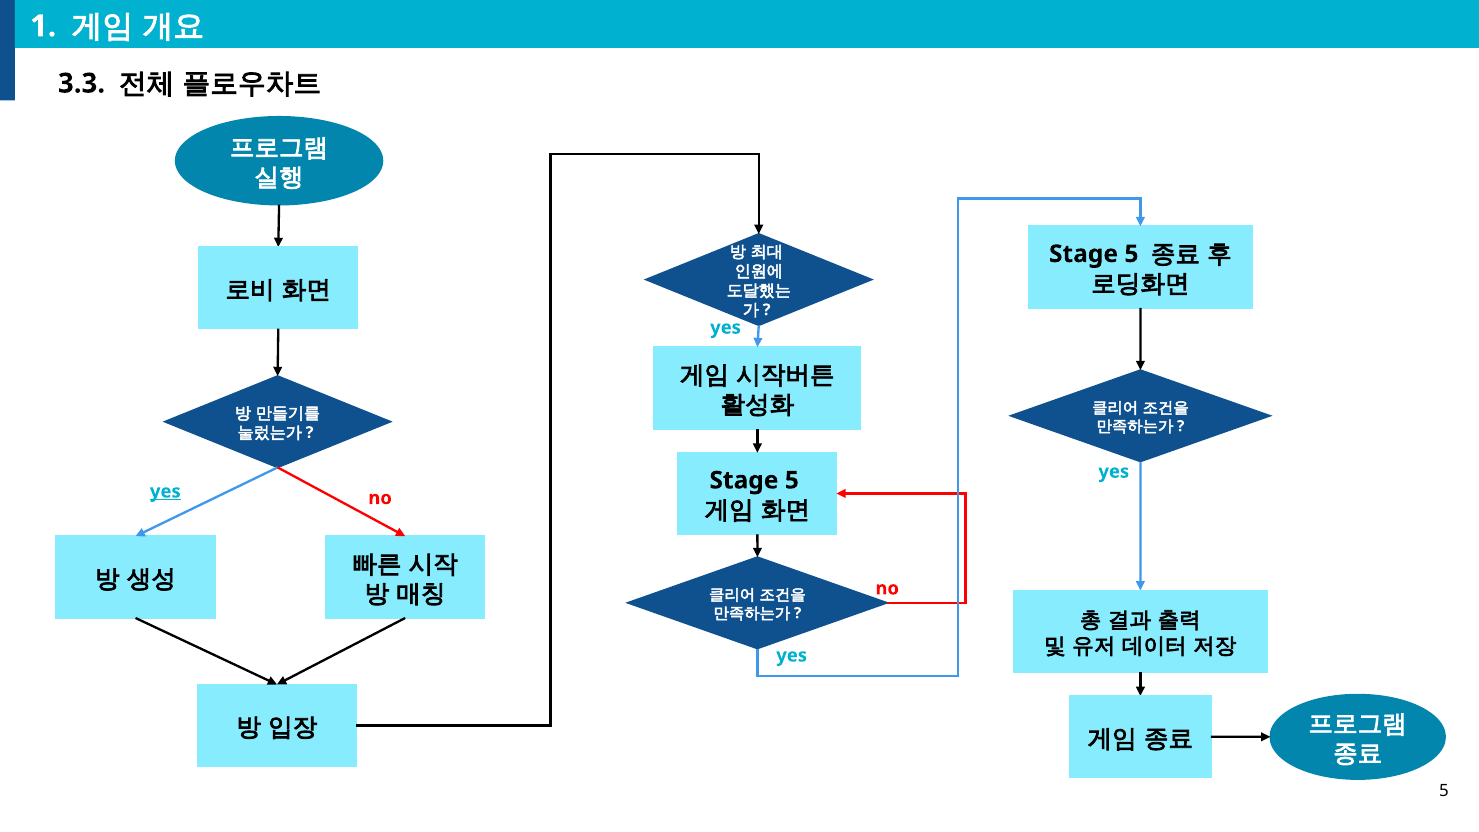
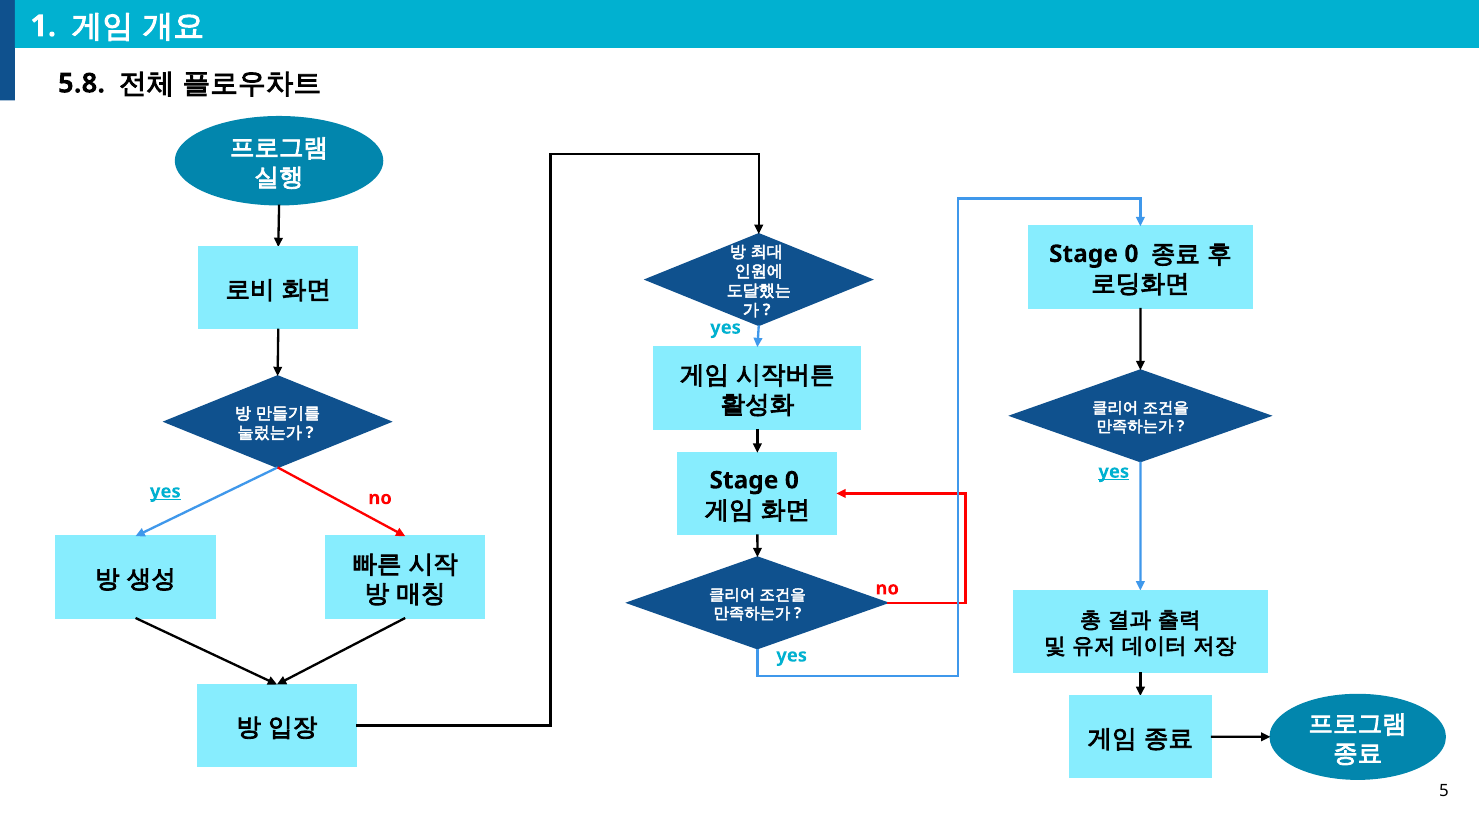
3.3: 3.3 -> 5.8
5 at (1131, 254): 5 -> 0
yes at (1114, 472) underline: none -> present
5 at (792, 480): 5 -> 0
